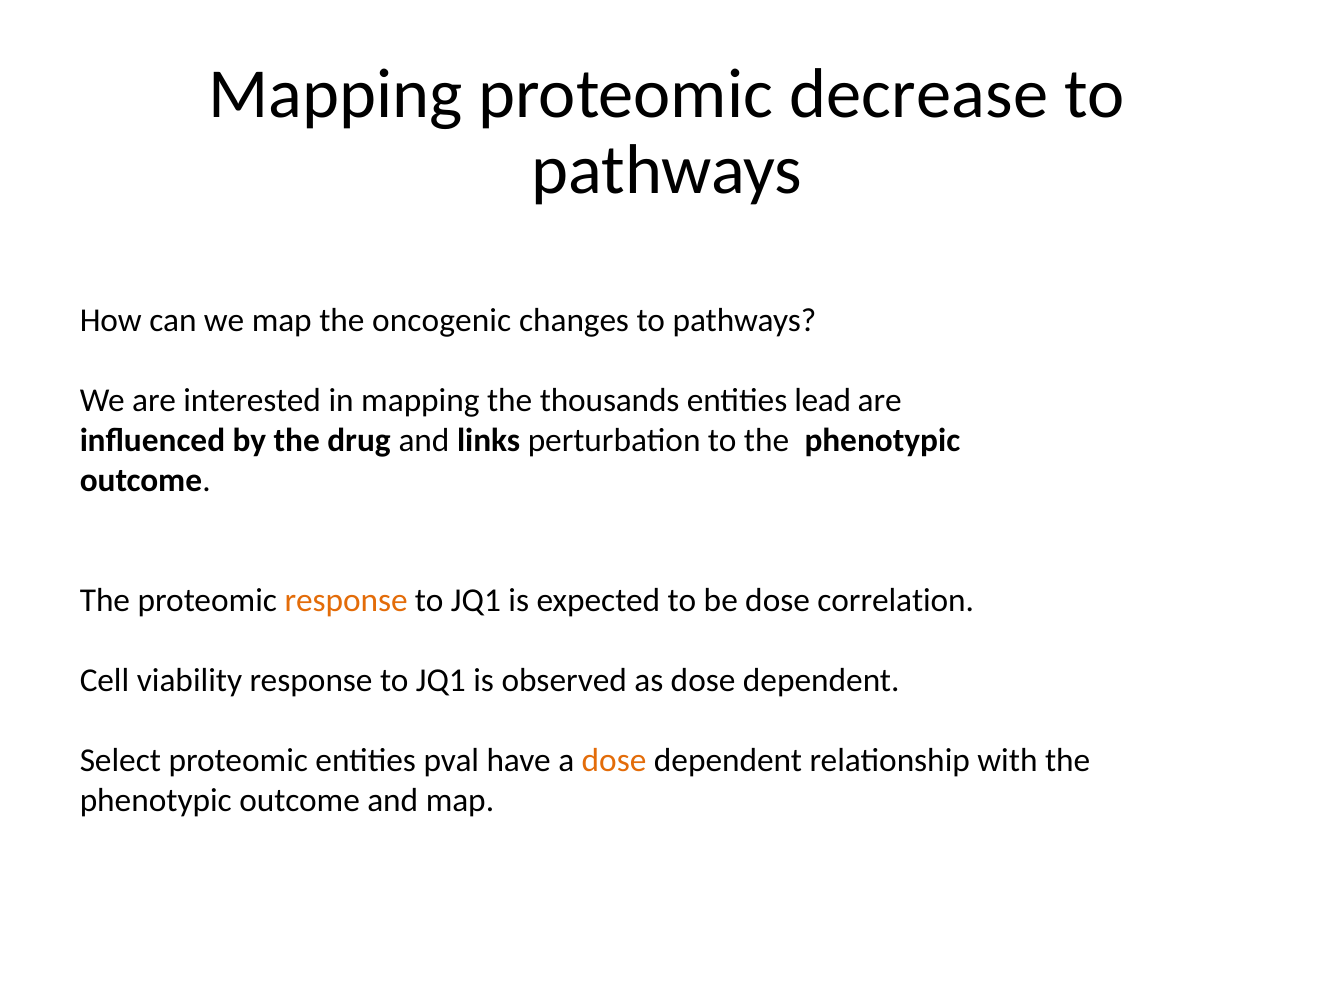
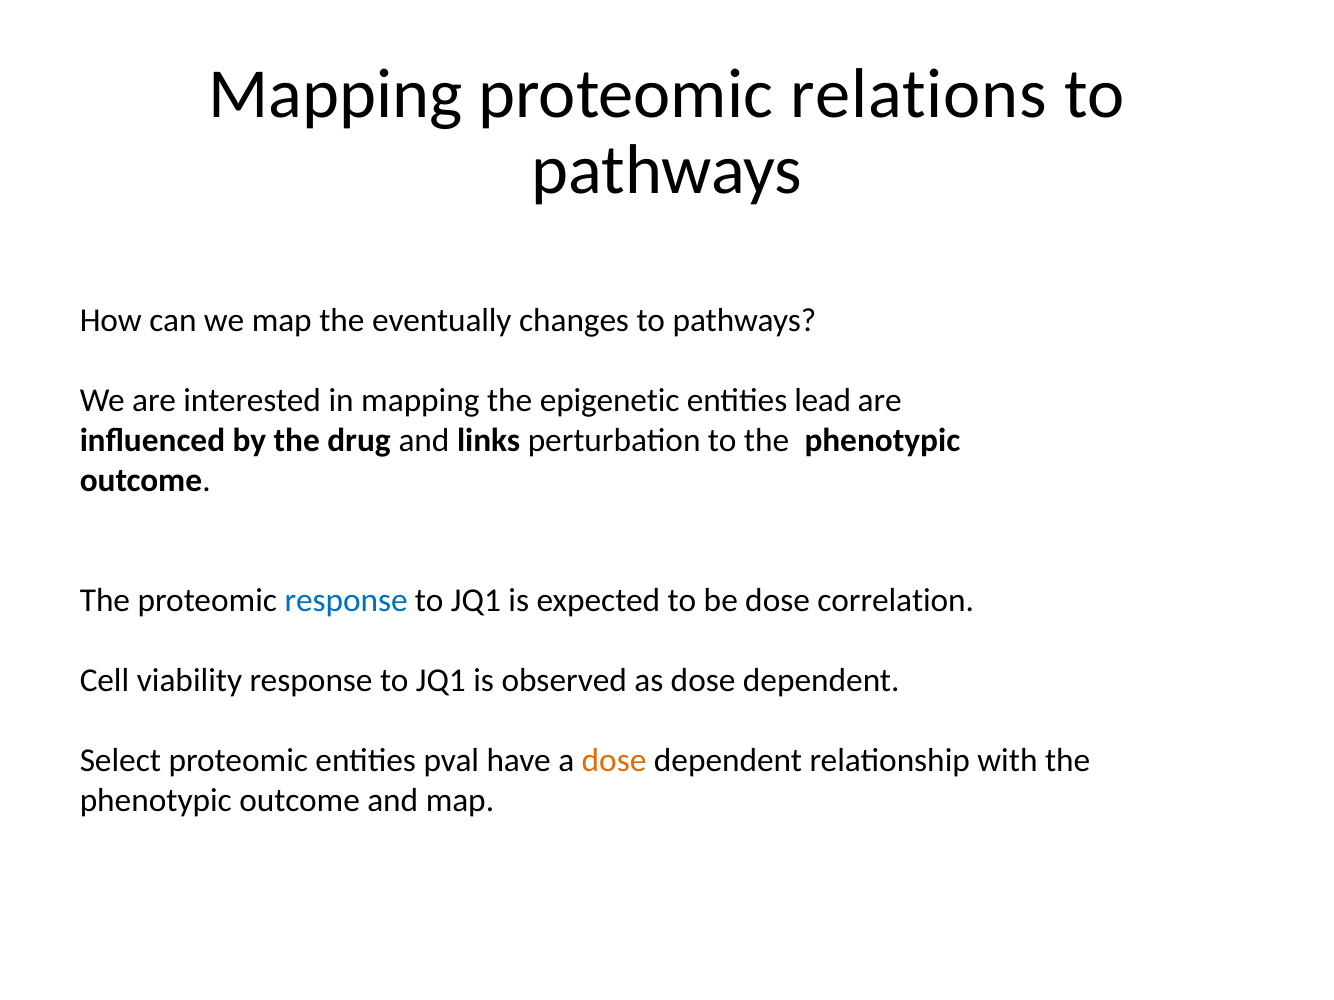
decrease: decrease -> relations
oncogenic: oncogenic -> eventually
thousands: thousands -> epigenetic
response at (346, 601) colour: orange -> blue
